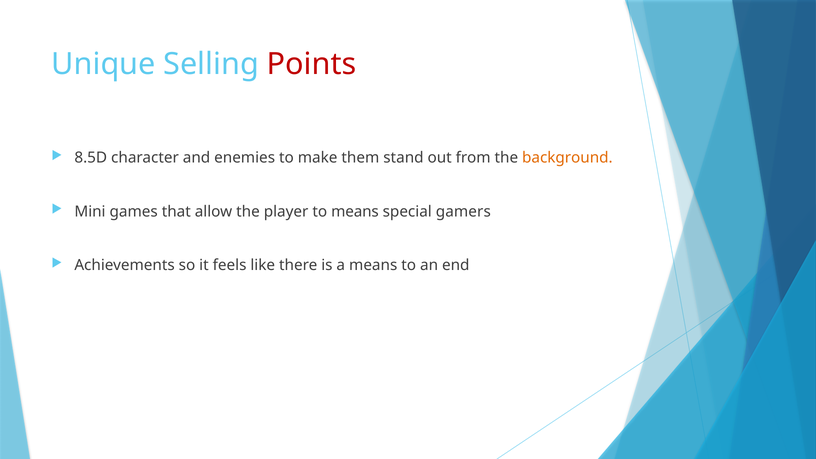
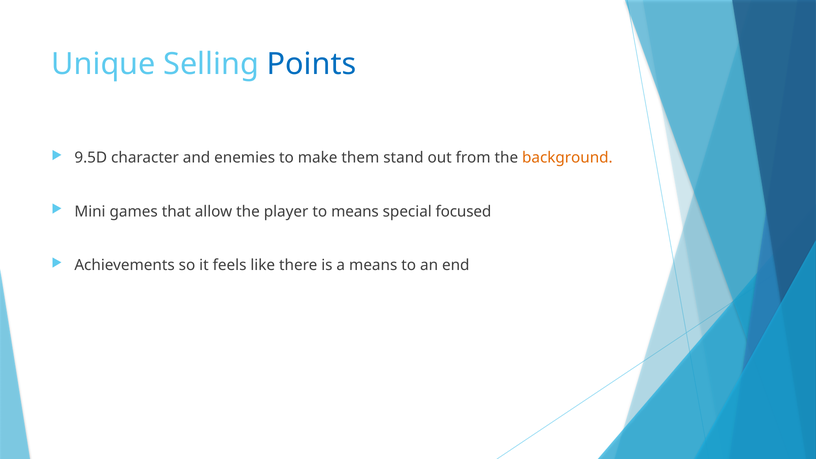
Points colour: red -> blue
8.5D: 8.5D -> 9.5D
gamers: gamers -> focused
